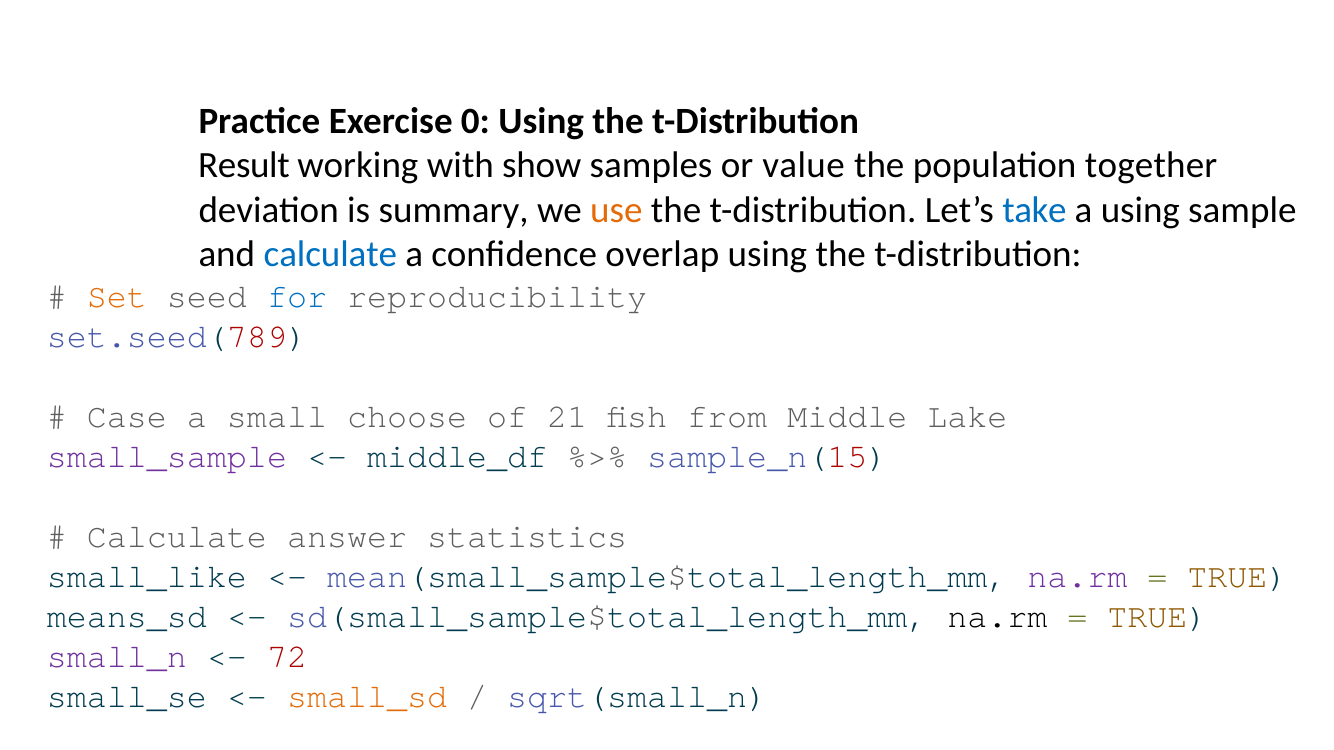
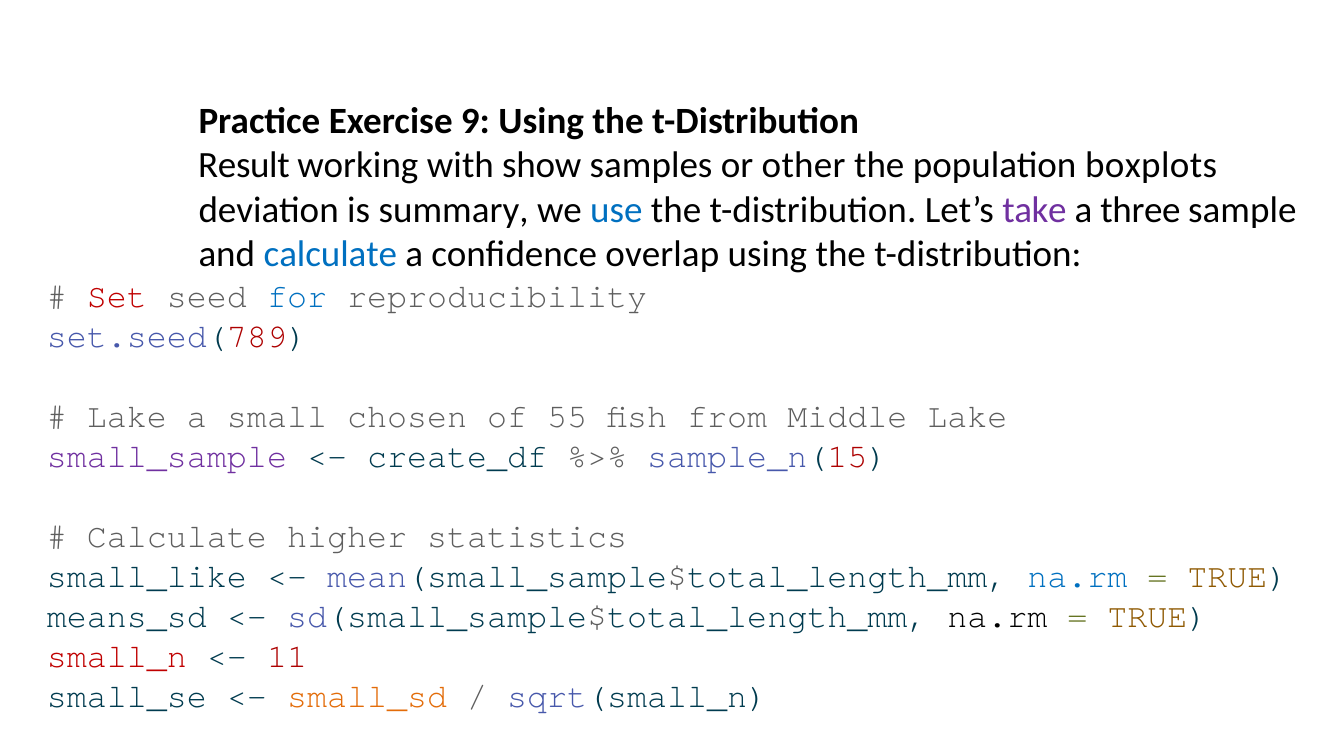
0: 0 -> 9
or value: value -> other
together: together -> boxplots
use colour: orange -> blue
take colour: blue -> purple
a using: using -> three
Set colour: orange -> red
Case at (127, 417): Case -> Lake
choose: choose -> chosen
21: 21 -> 55
middle_df: middle_df -> create_df
answer: answer -> higher
na.rm at (1077, 577) colour: purple -> blue
small_n at (117, 657) colour: purple -> red
72: 72 -> 11
